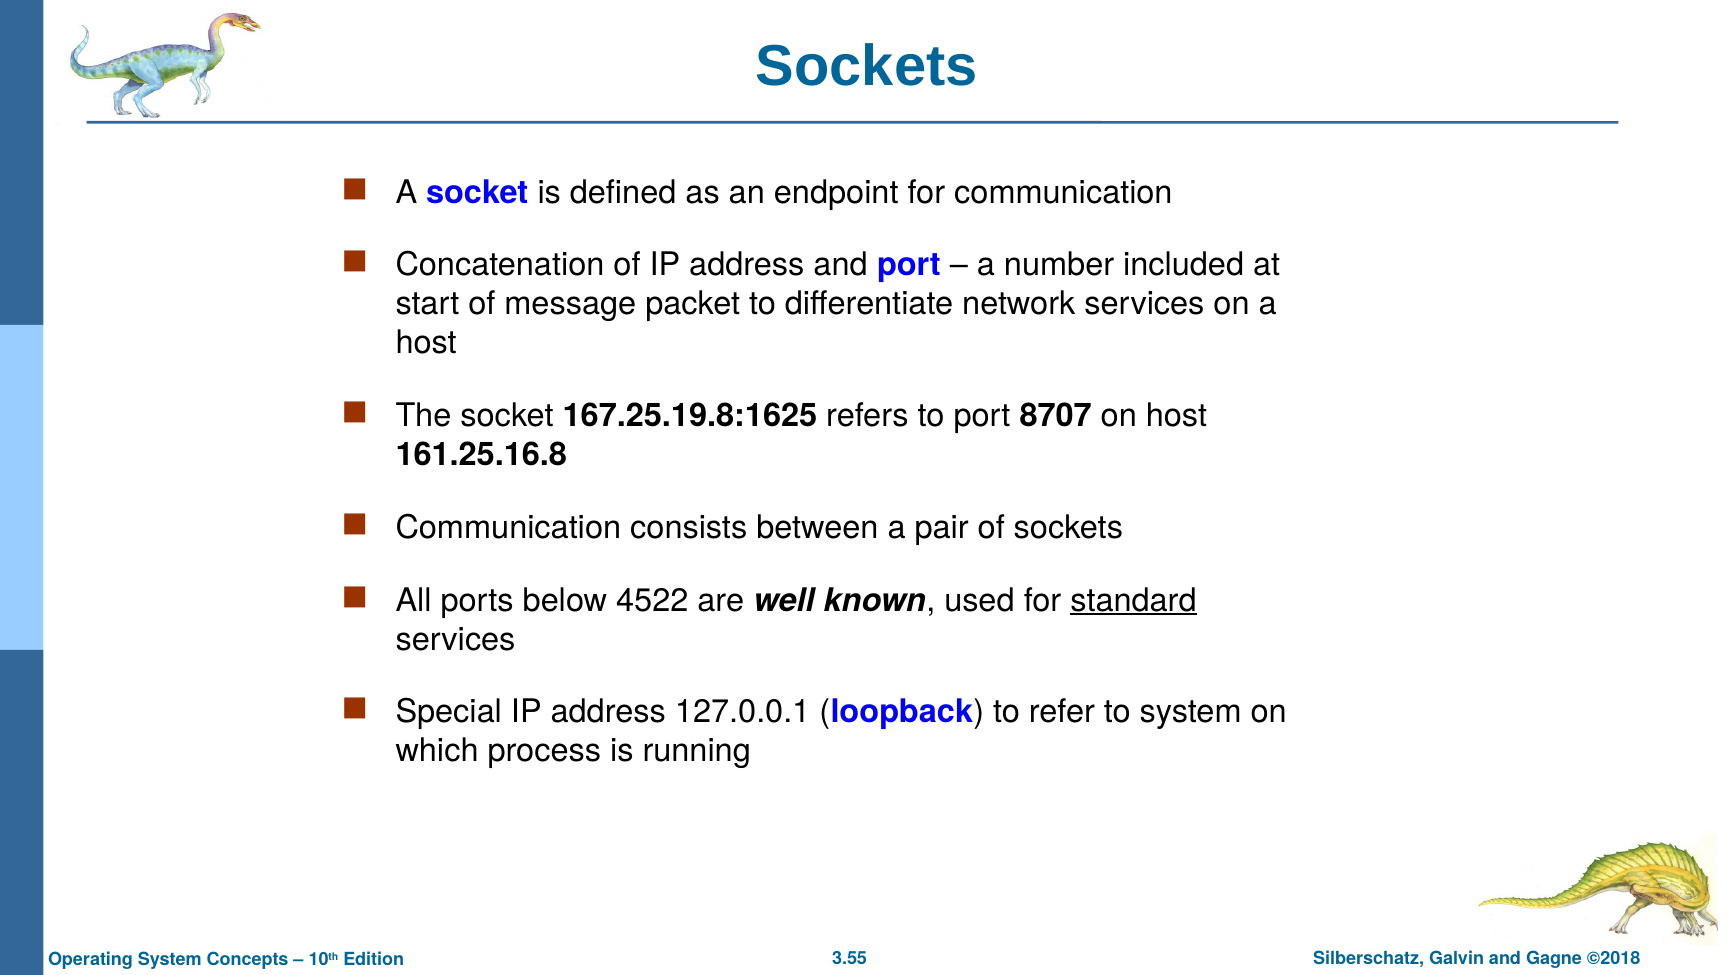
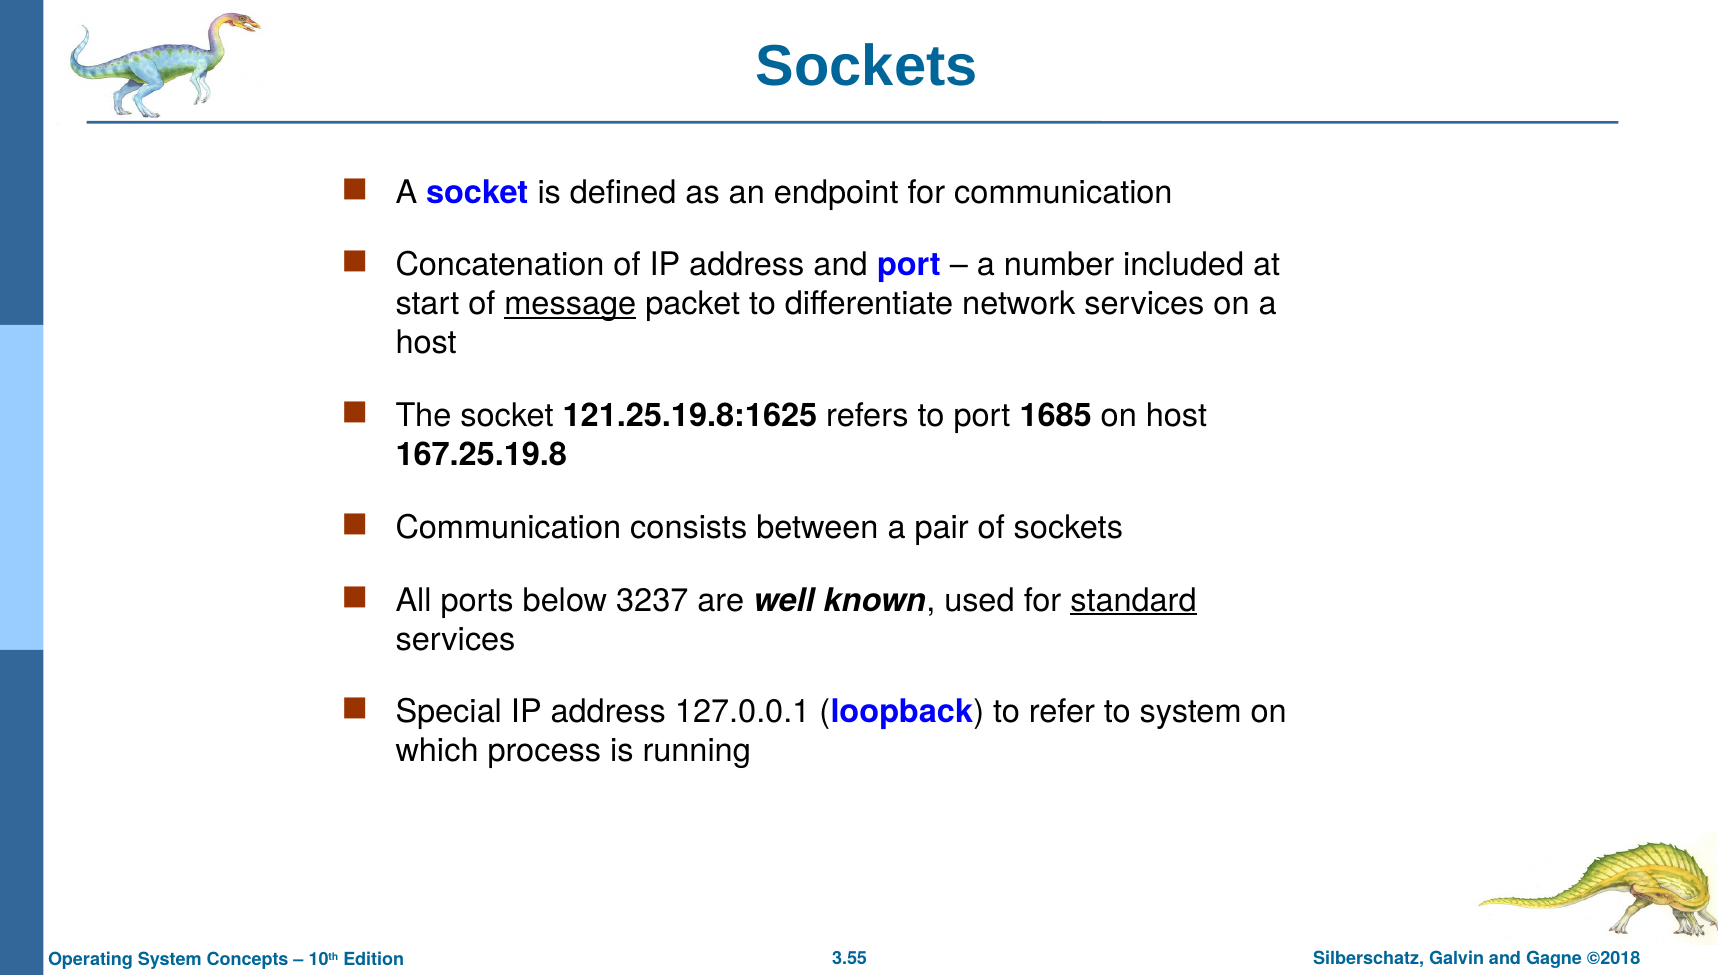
message underline: none -> present
167.25.19.8:1625: 167.25.19.8:1625 -> 121.25.19.8:1625
8707: 8707 -> 1685
161.25.16.8: 161.25.16.8 -> 167.25.19.8
4522: 4522 -> 3237
